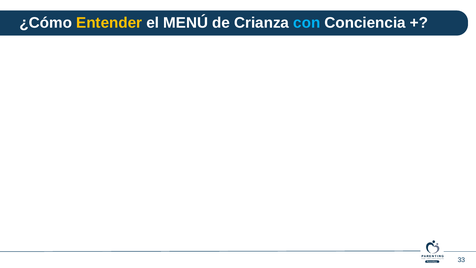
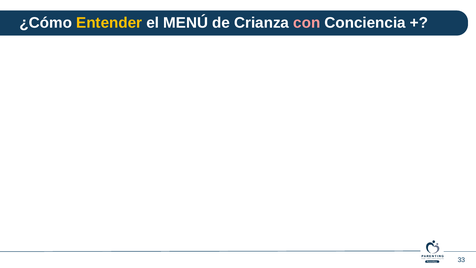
con colour: light blue -> pink
